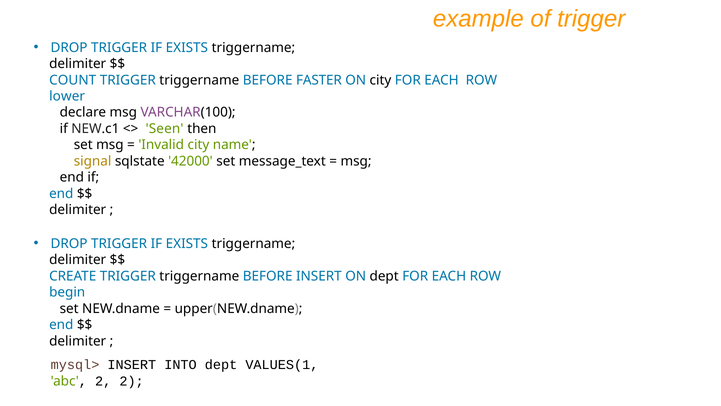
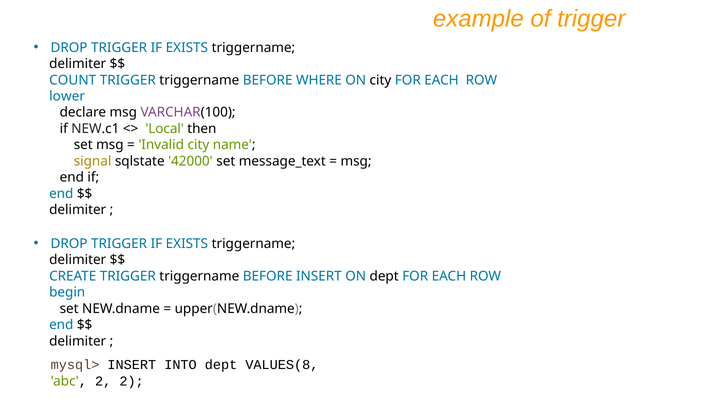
FASTER: FASTER -> WHERE
Seen: Seen -> Local
VALUES(1: VALUES(1 -> VALUES(8
